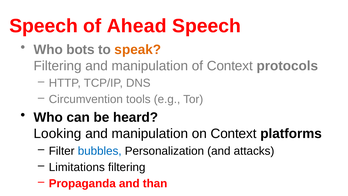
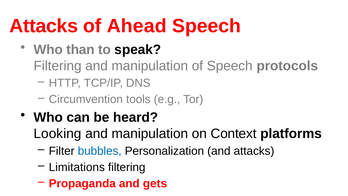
Speech at (44, 26): Speech -> Attacks
bots: bots -> than
speak colour: orange -> black
of Context: Context -> Speech
than: than -> gets
